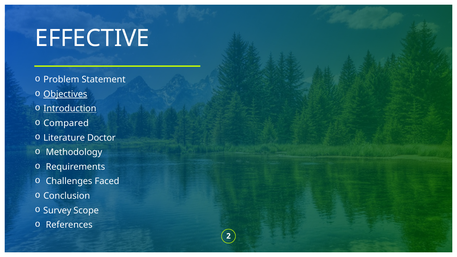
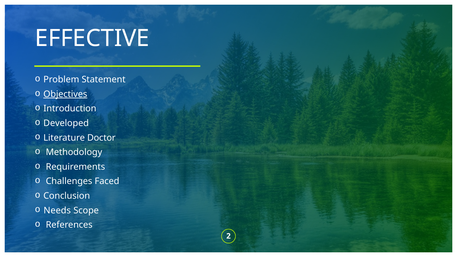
Introduction underline: present -> none
Compared: Compared -> Developed
Survey: Survey -> Needs
